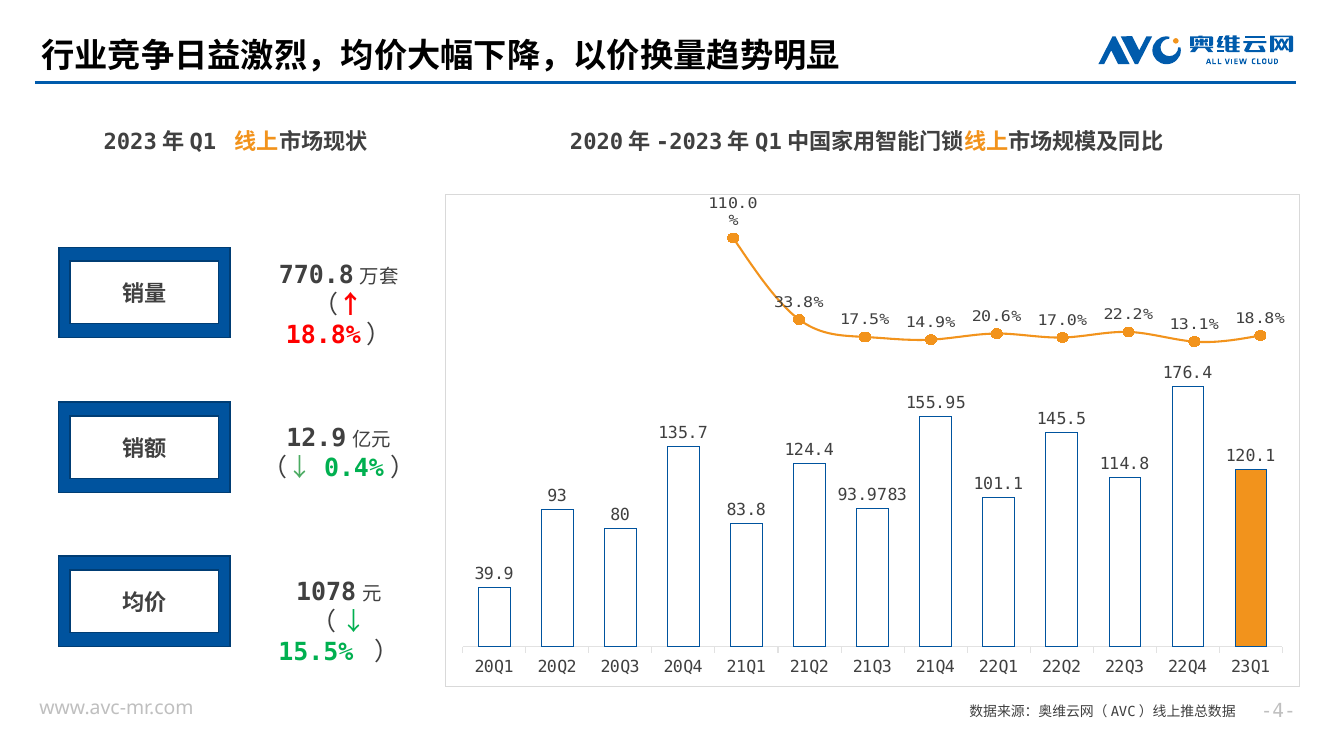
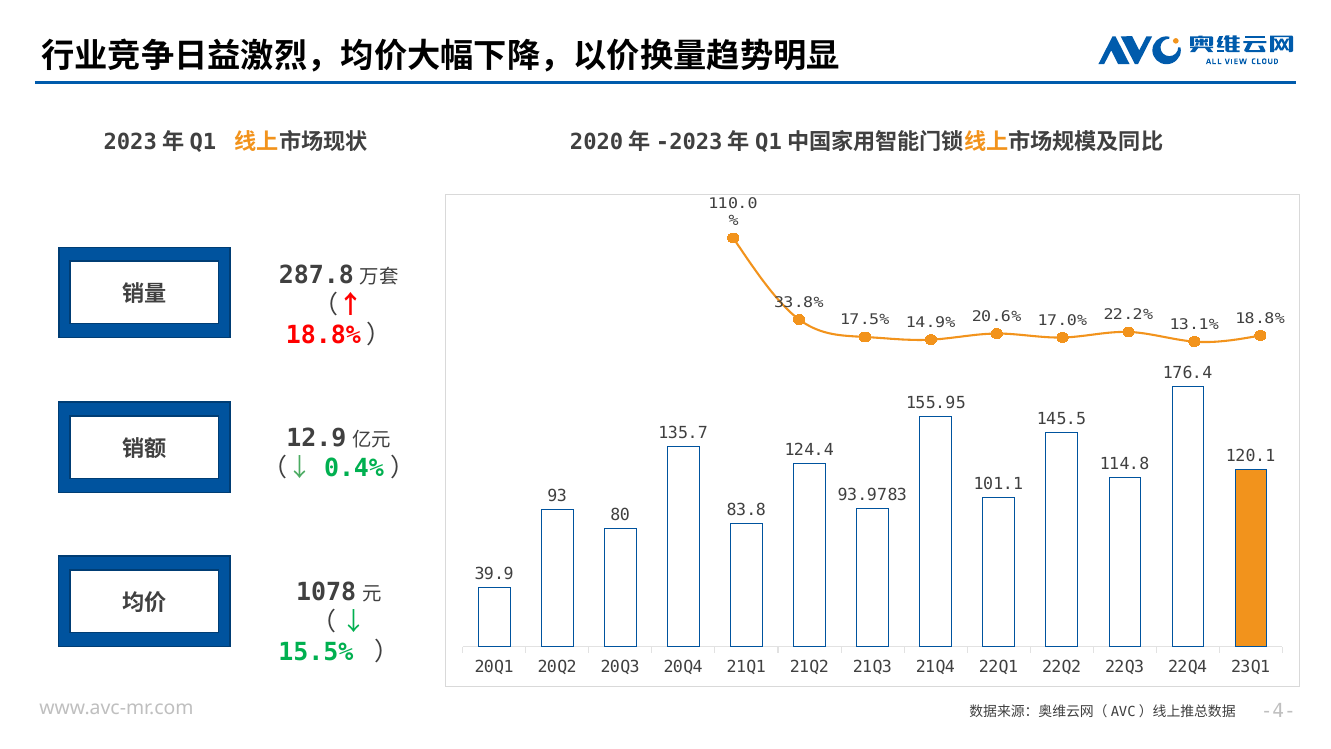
770.8: 770.8 -> 287.8
